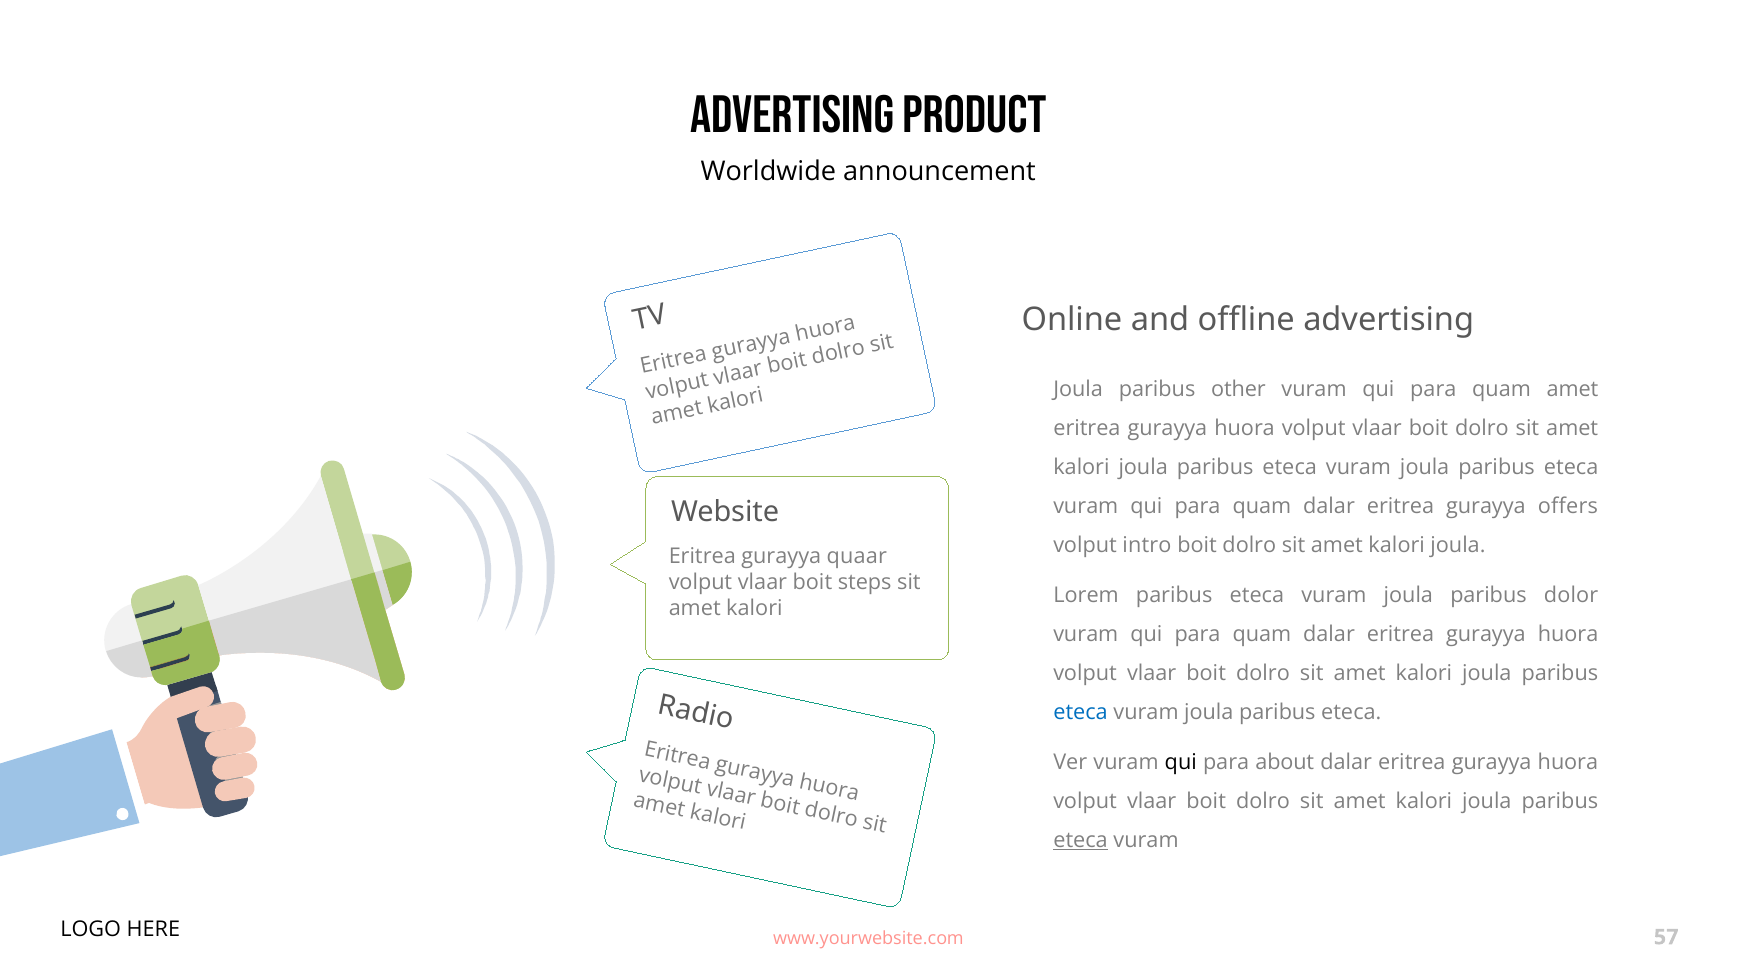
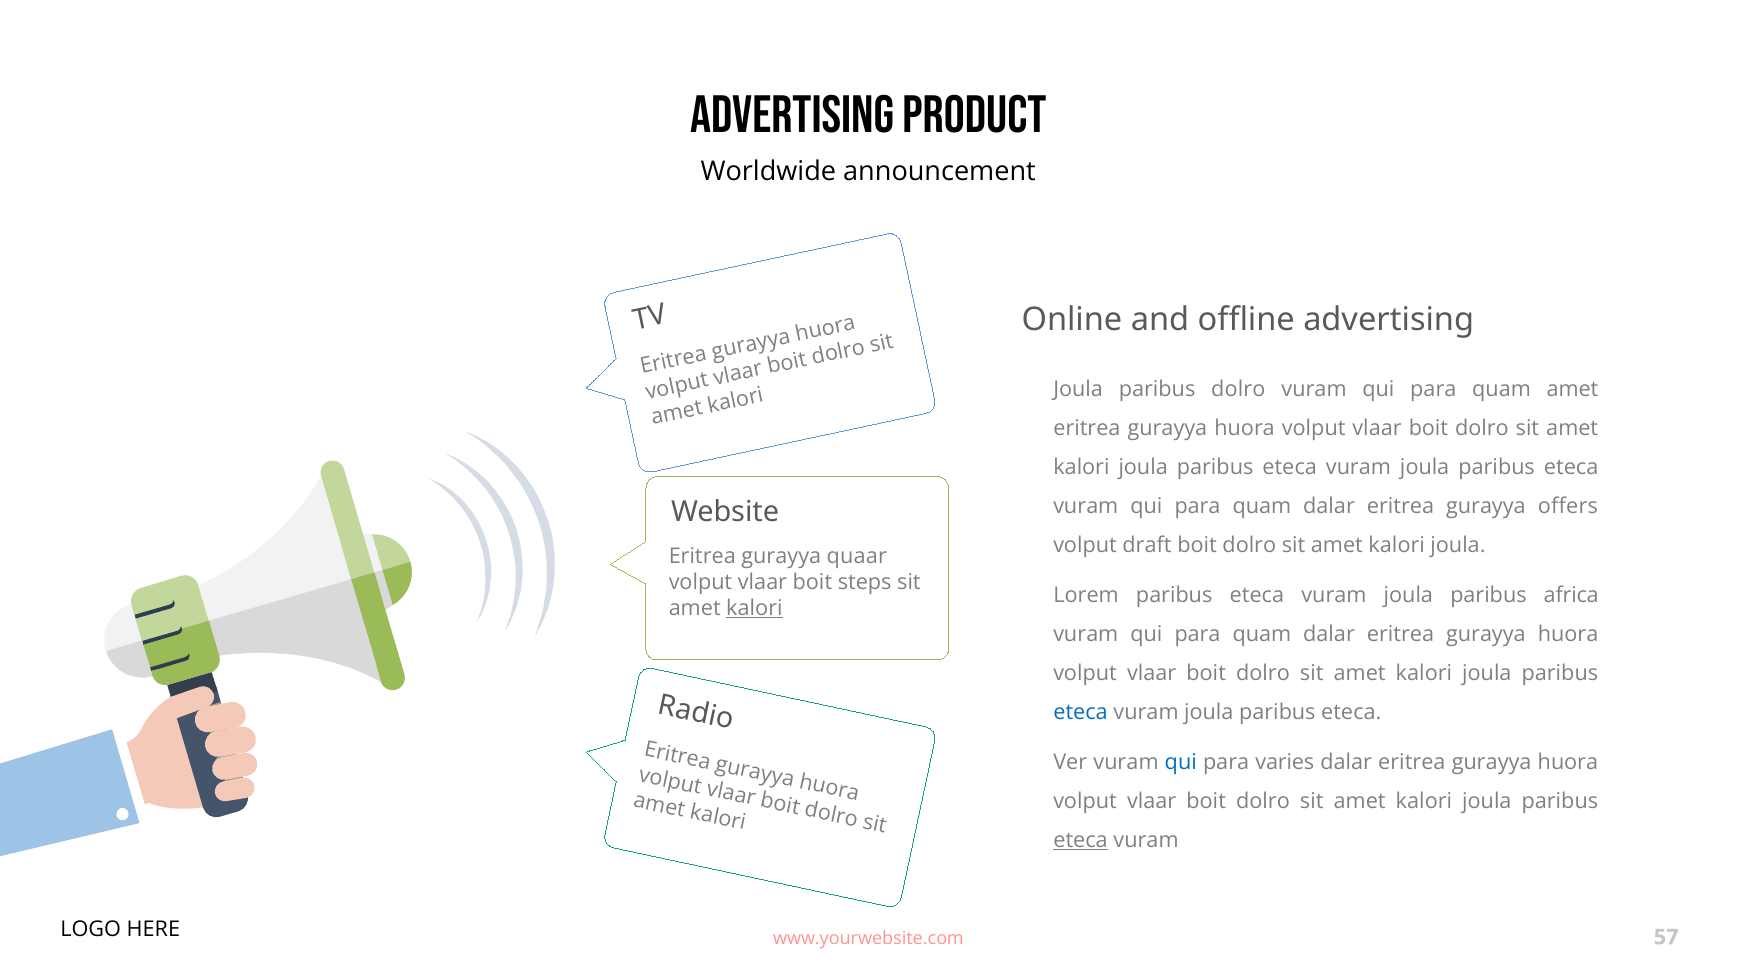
paribus other: other -> dolro
intro: intro -> draft
dolor: dolor -> africa
kalori at (754, 608) underline: none -> present
qui at (1181, 762) colour: black -> blue
about: about -> varies
